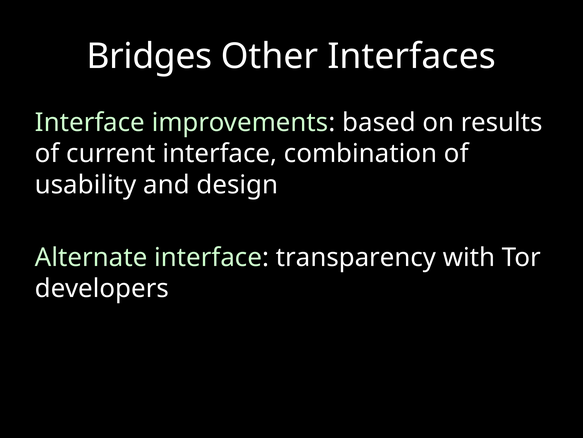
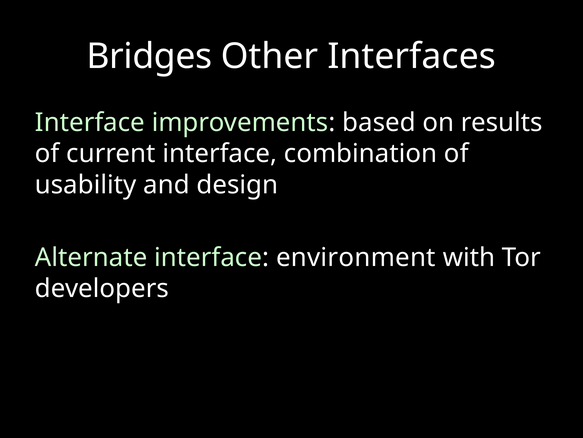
transparency: transparency -> environment
